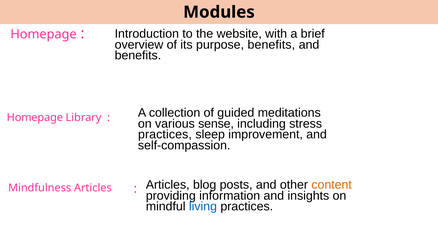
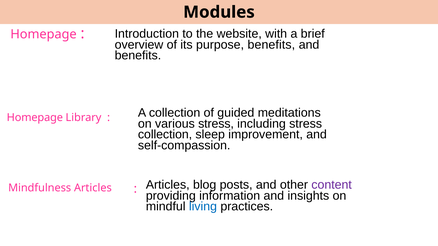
various sense: sense -> stress
practices at (165, 135): practices -> collection
content colour: orange -> purple
